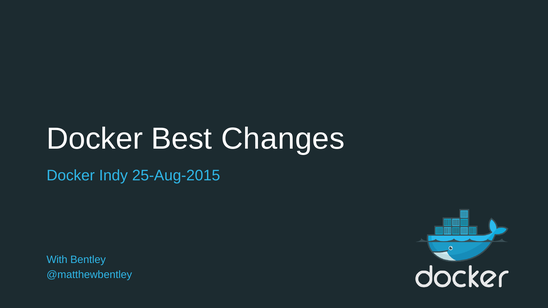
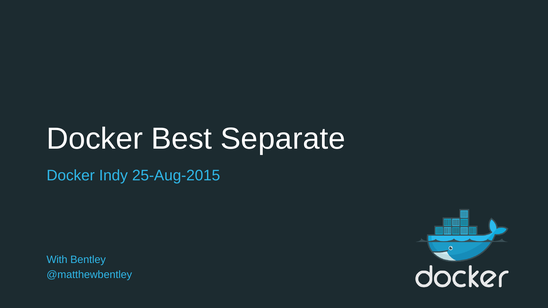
Changes: Changes -> Separate
